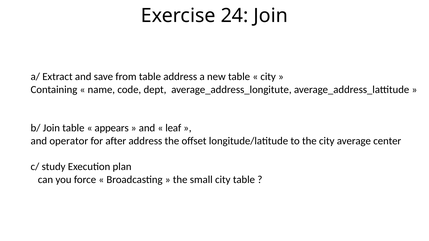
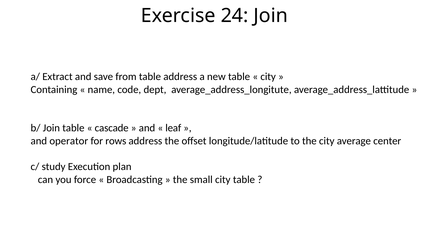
appears: appears -> cascade
after: after -> rows
